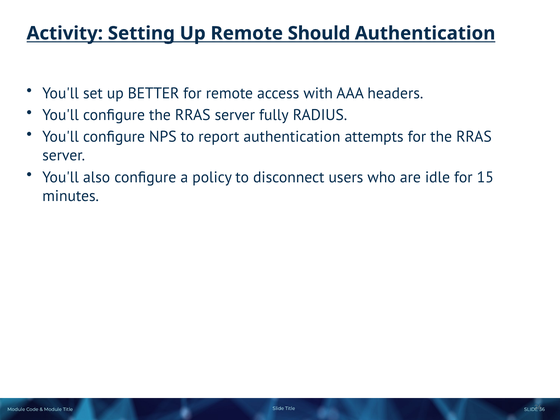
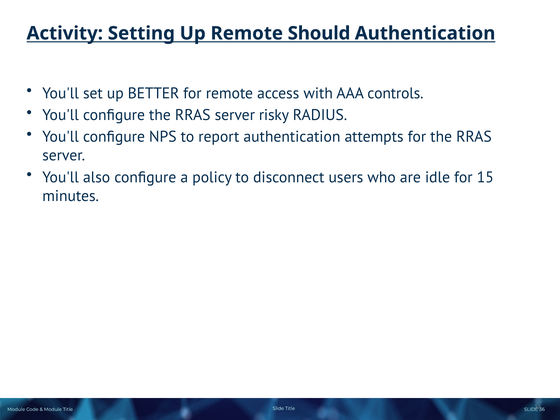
headers: headers -> controls
fully: fully -> risky
